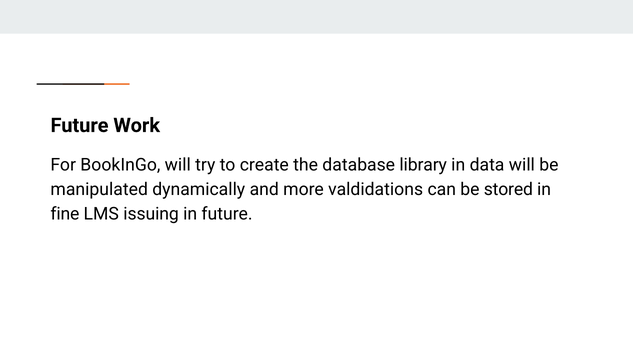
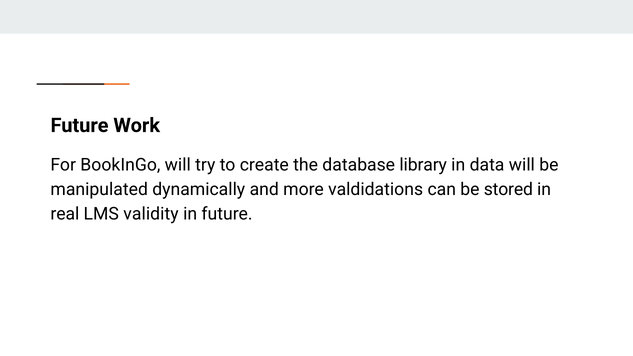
fine: fine -> real
issuing: issuing -> validity
